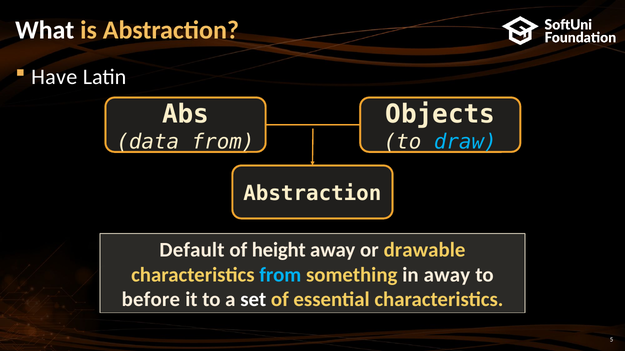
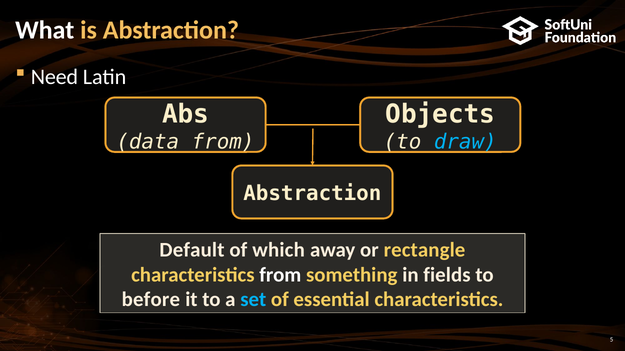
Have: Have -> Need
height: height -> which
drawable: drawable -> rectangle
from at (280, 275) colour: light blue -> white
in away: away -> fields
set colour: white -> light blue
